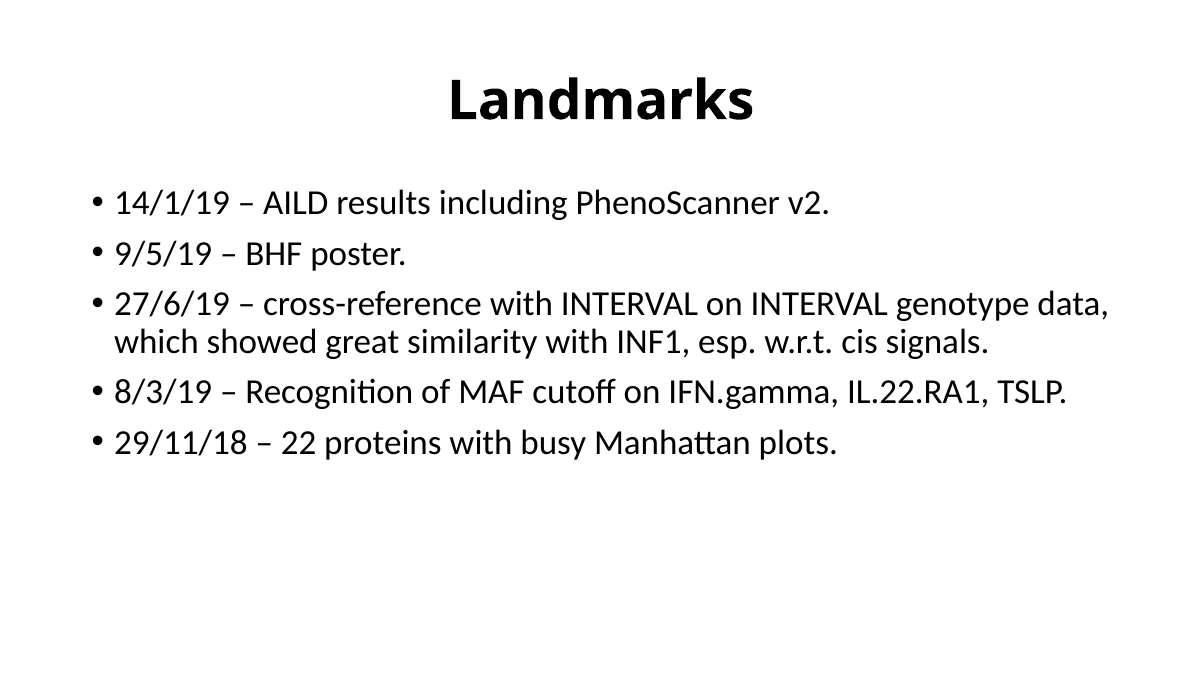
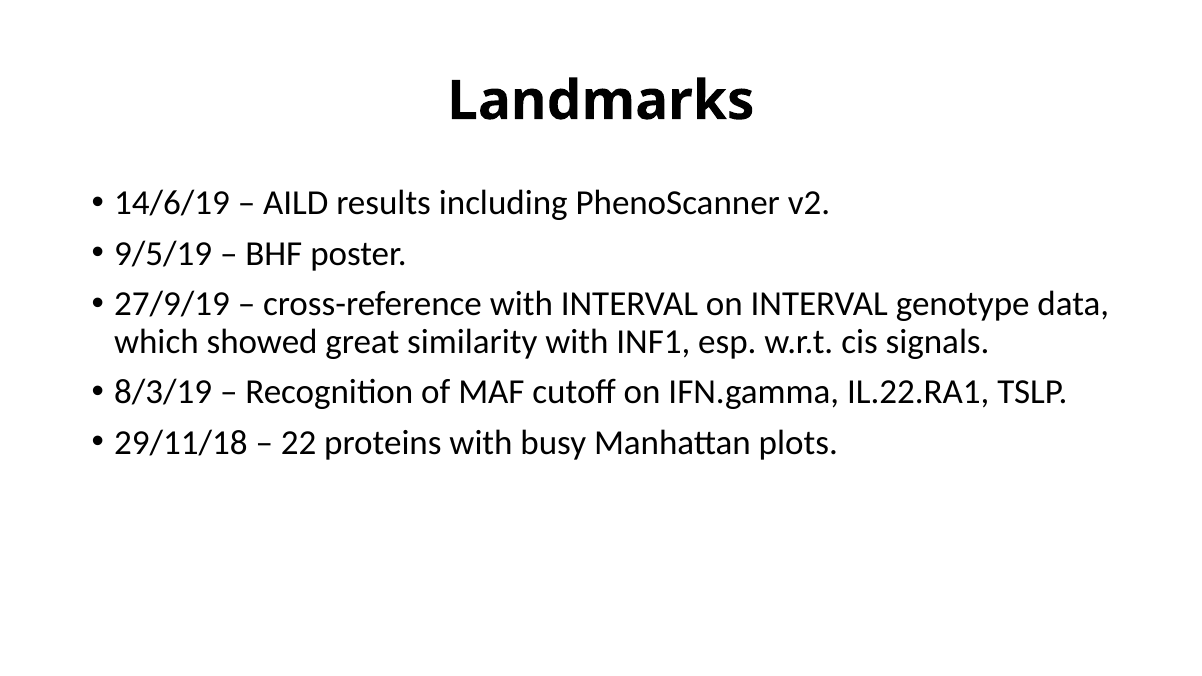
14/1/19: 14/1/19 -> 14/6/19
27/6/19: 27/6/19 -> 27/9/19
